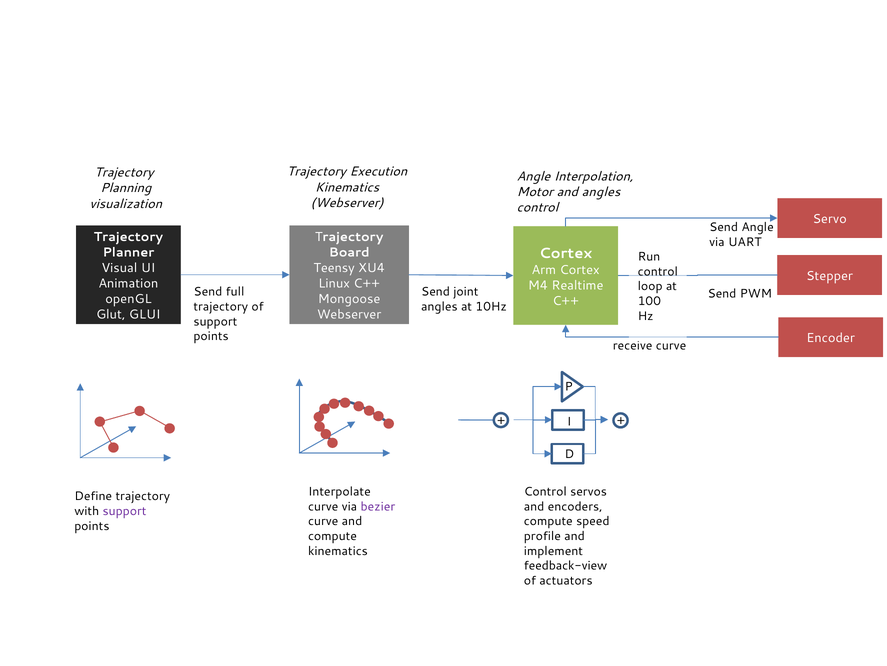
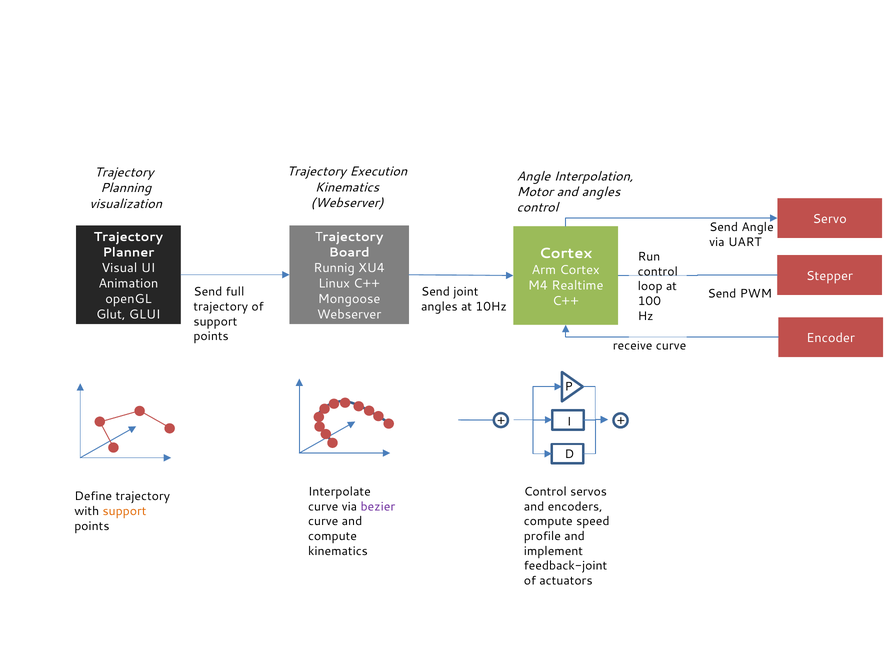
Teensy: Teensy -> Runnig
support at (125, 511) colour: purple -> orange
feedback-view: feedback-view -> feedback-joint
